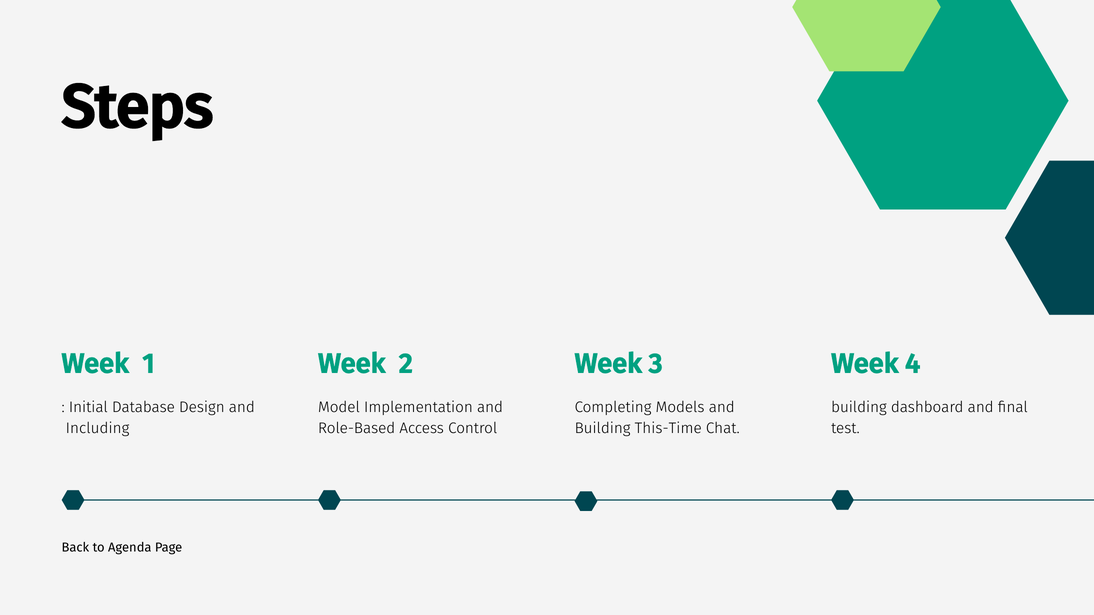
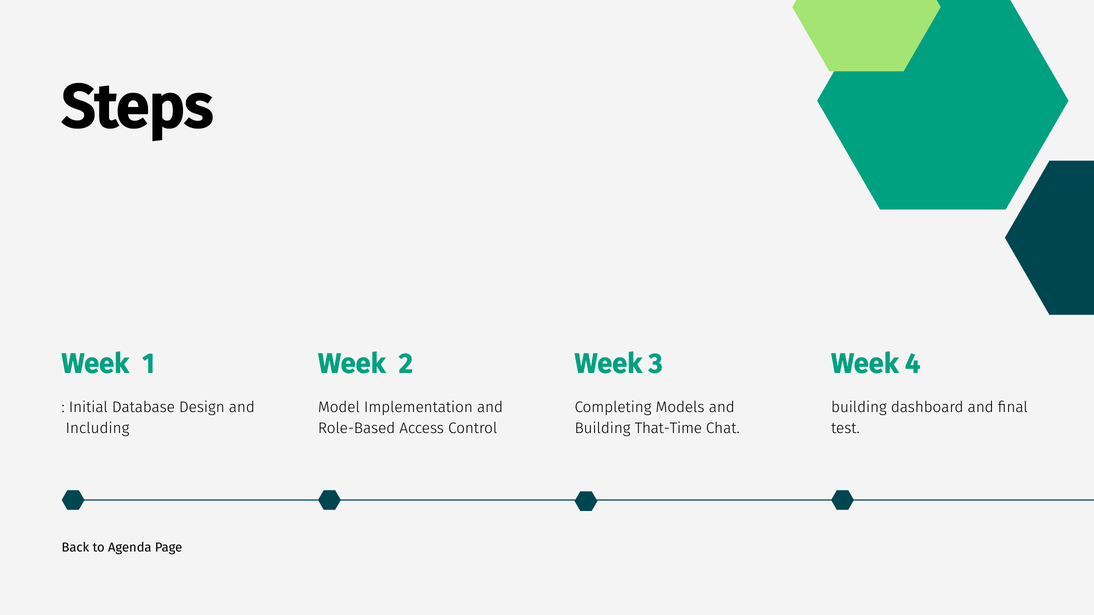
This-Time: This-Time -> That-Time
